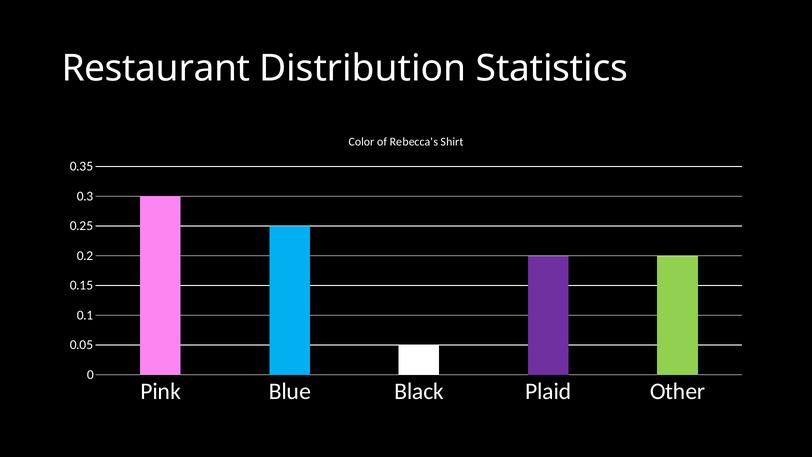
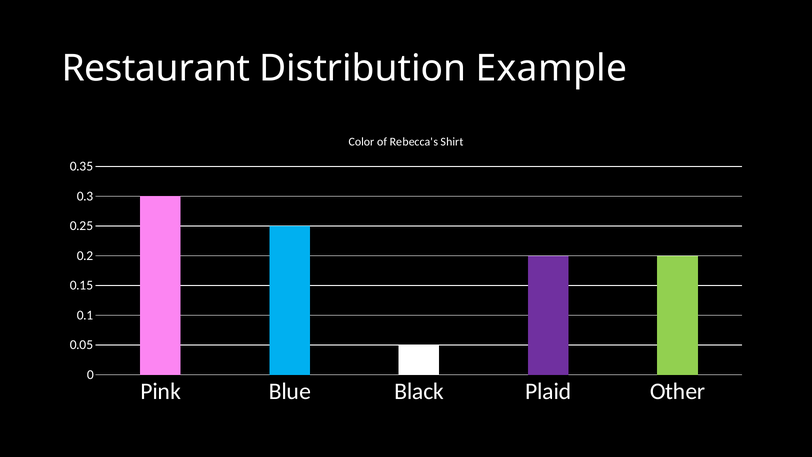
Statistics: Statistics -> Example
